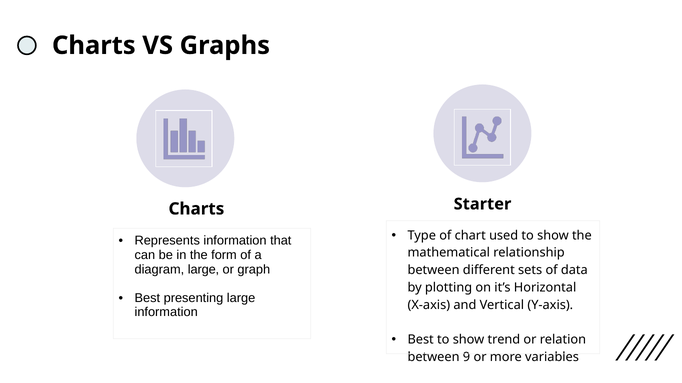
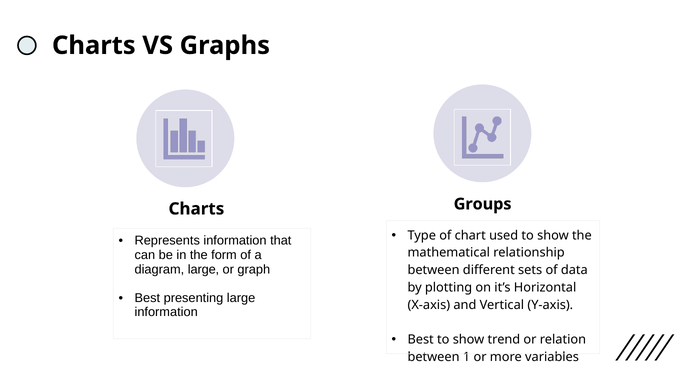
Starter: Starter -> Groups
9: 9 -> 1
